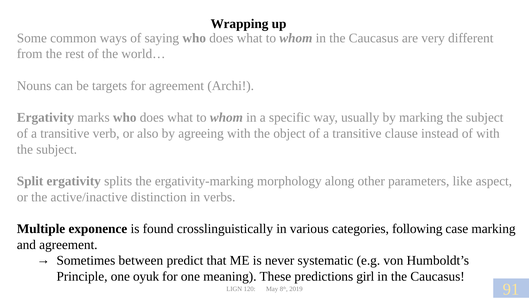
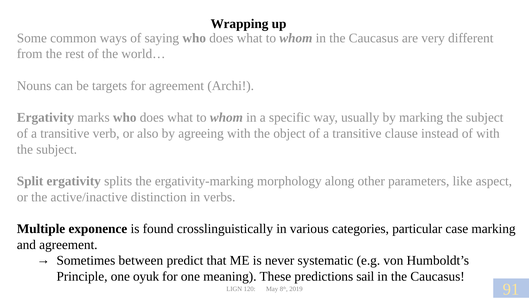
following: following -> particular
girl: girl -> sail
